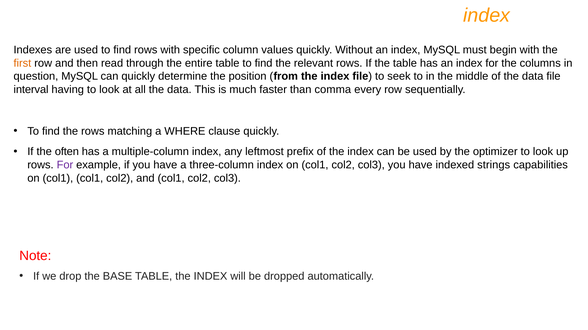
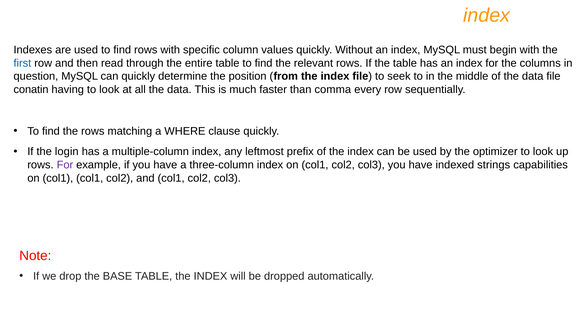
first colour: orange -> blue
interval: interval -> conatin
often: often -> login
